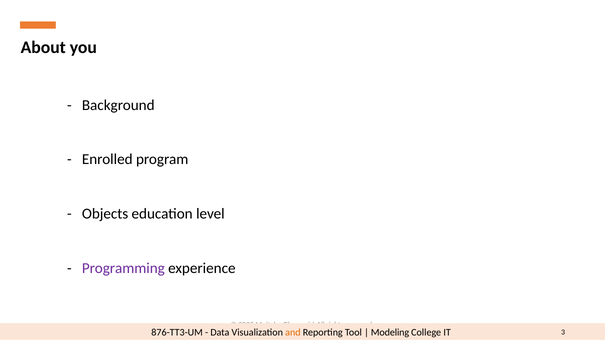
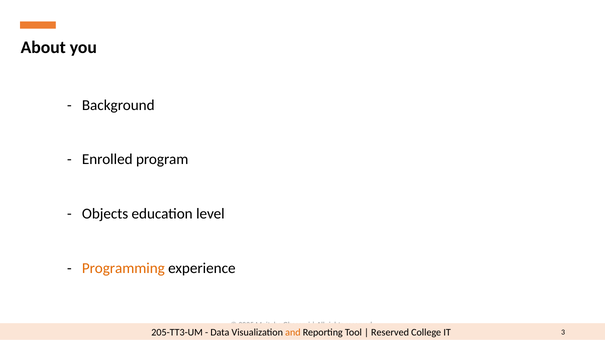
Programming colour: purple -> orange
876-TT3-UM: 876-TT3-UM -> 205-TT3-UM
Modeling at (390, 333): Modeling -> Reserved
